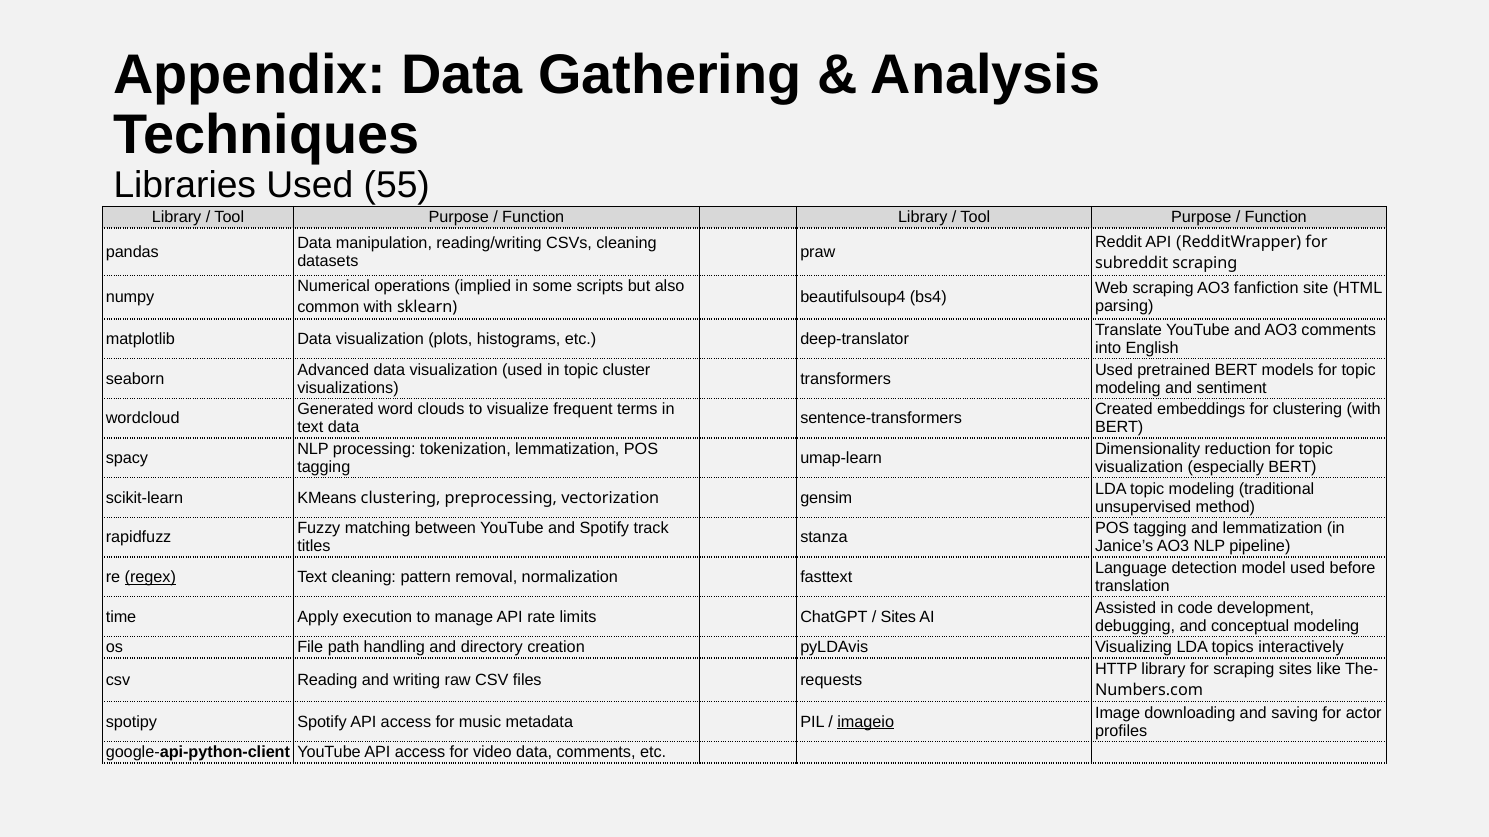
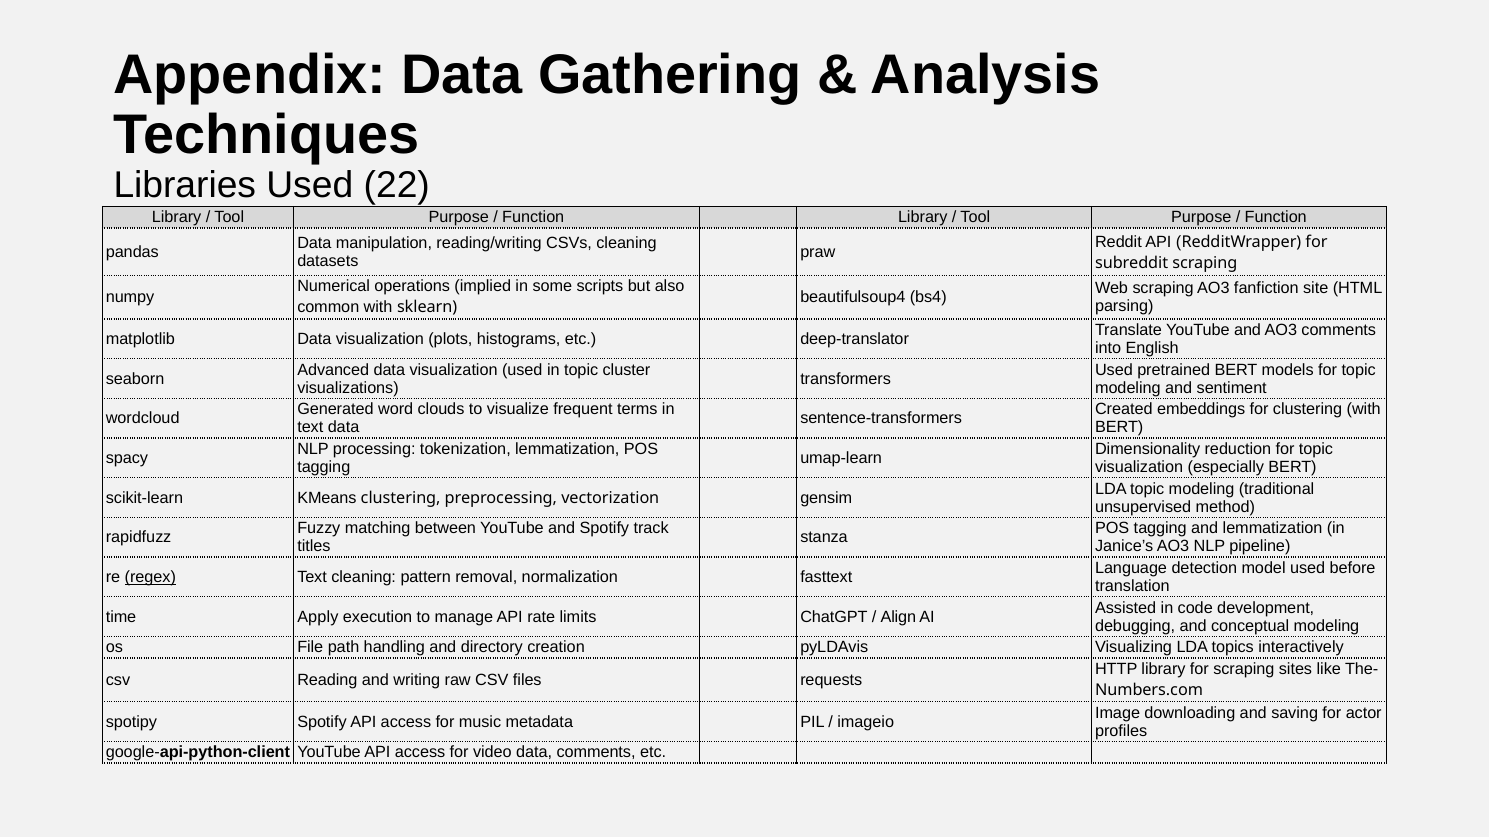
55: 55 -> 22
Sites at (898, 617): Sites -> Align
imageio underline: present -> none
